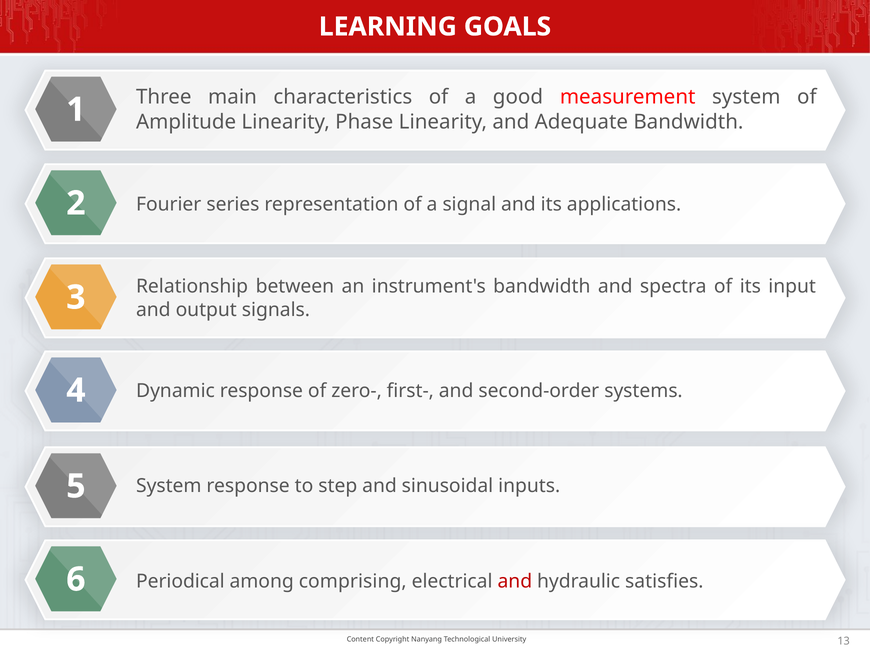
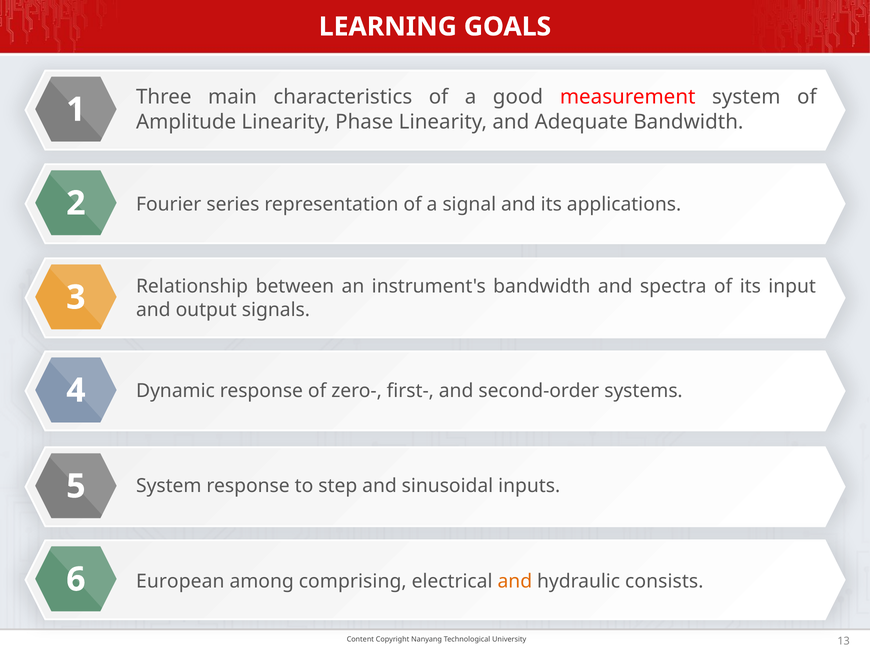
Periodical: Periodical -> European
and at (515, 582) colour: red -> orange
satisfies: satisfies -> consists
